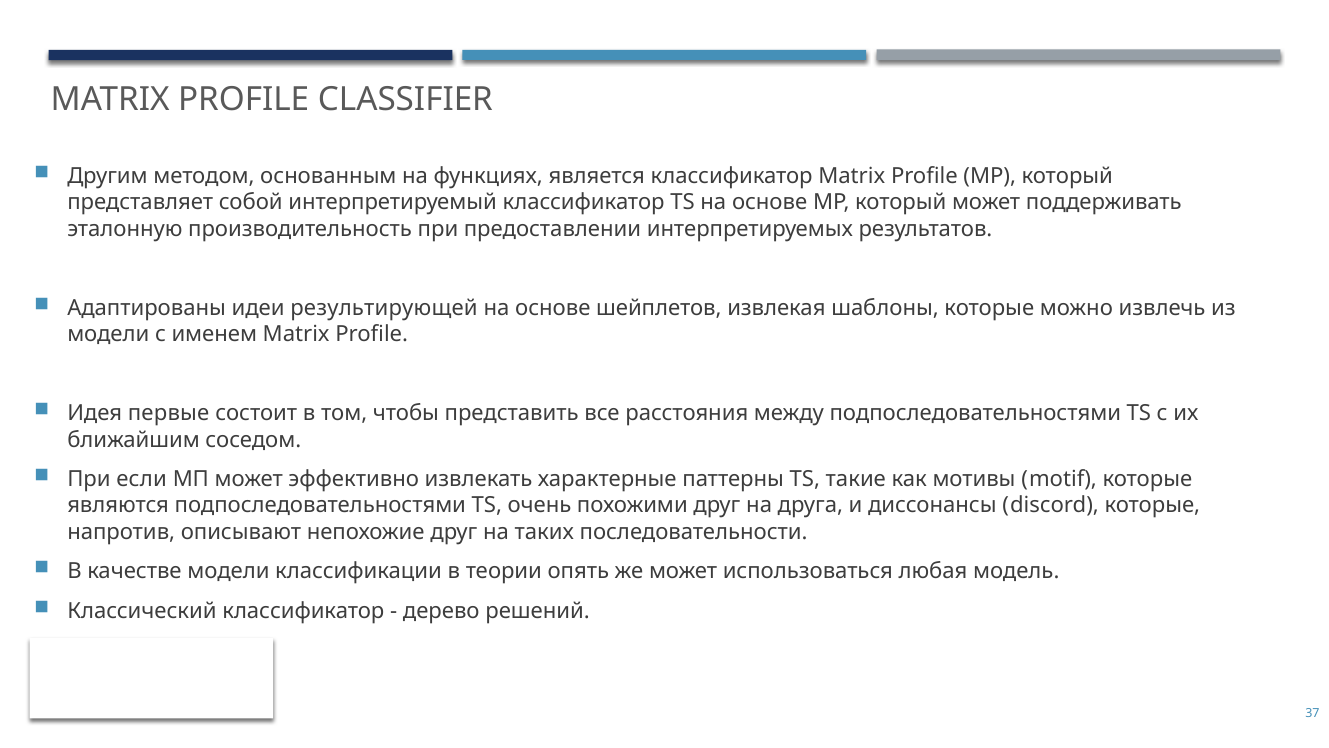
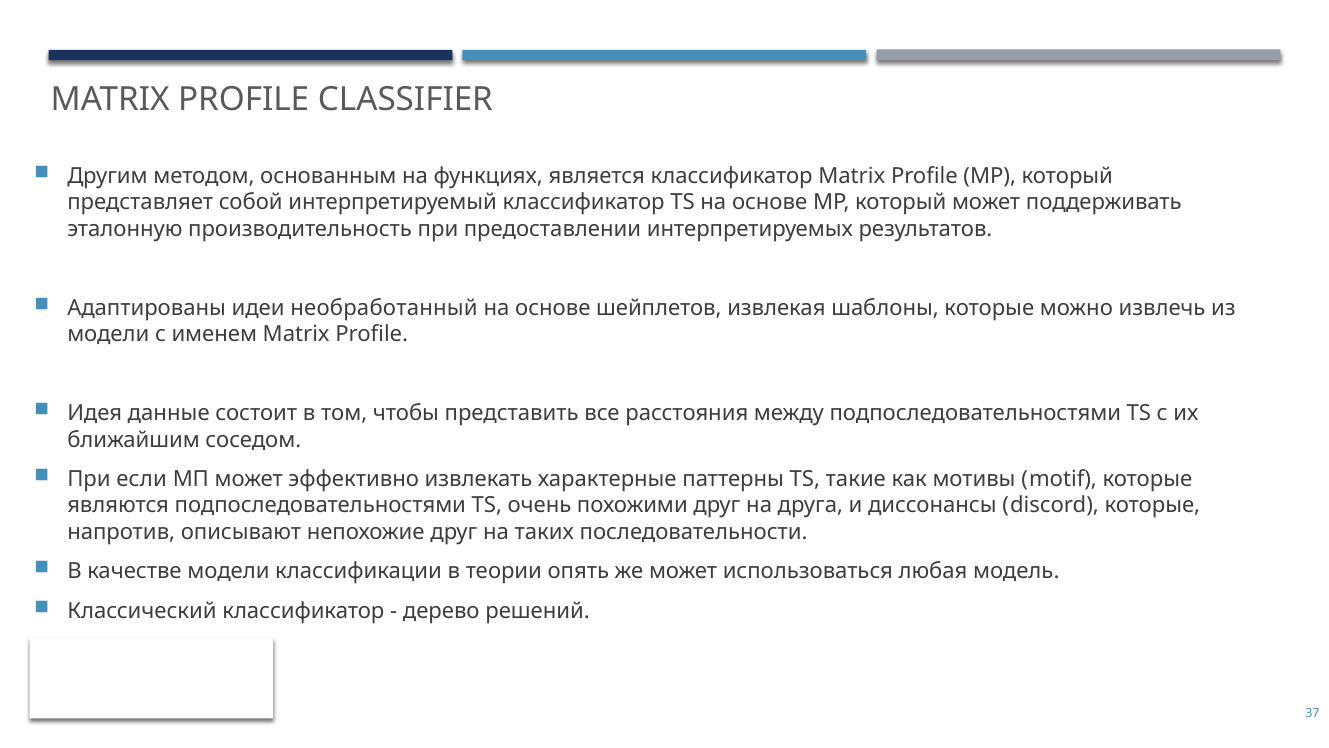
результирующей: результирующей -> необработанный
первые: первые -> данные
